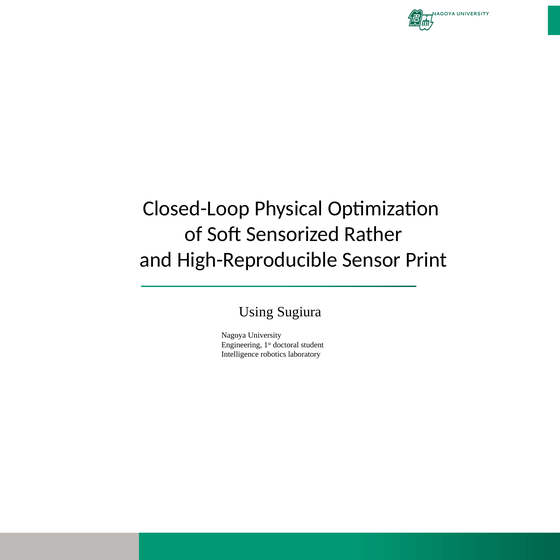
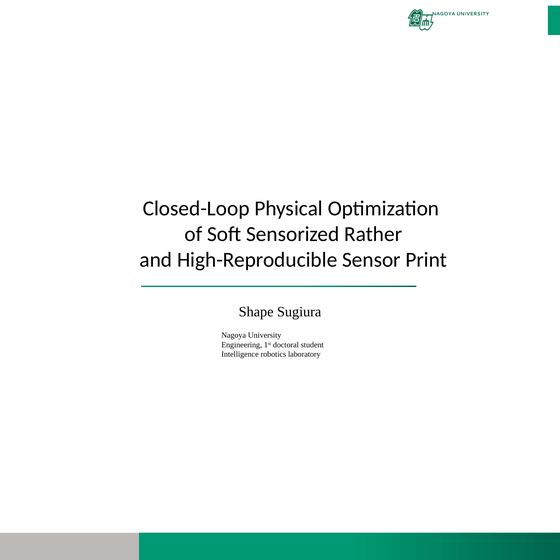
Using: Using -> Shape
